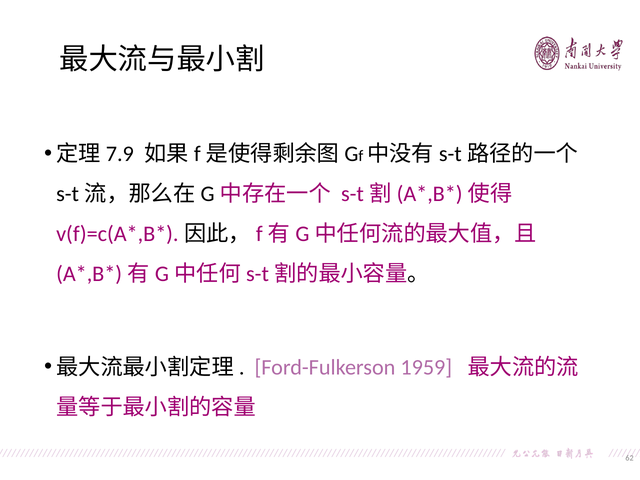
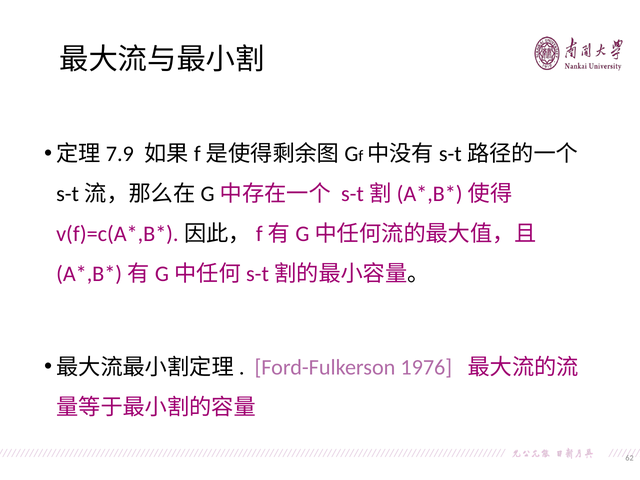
1959: 1959 -> 1976
